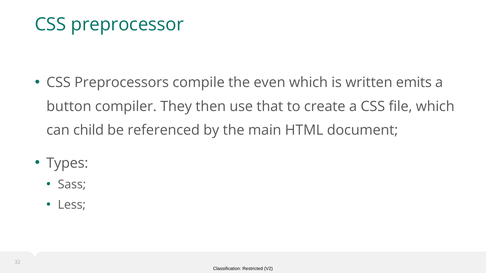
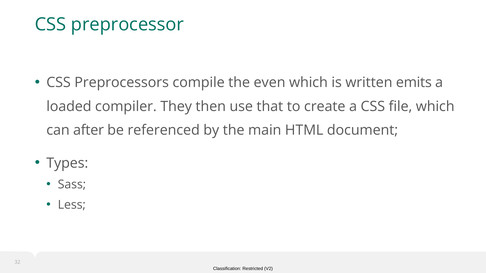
button: button -> loaded
child: child -> after
